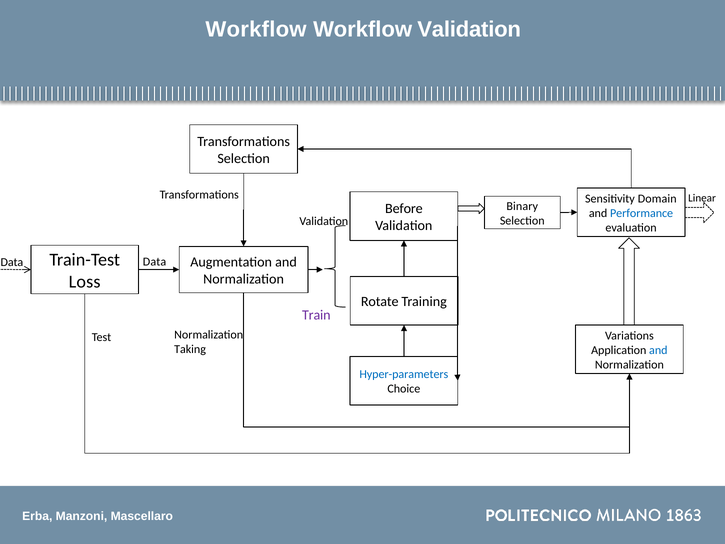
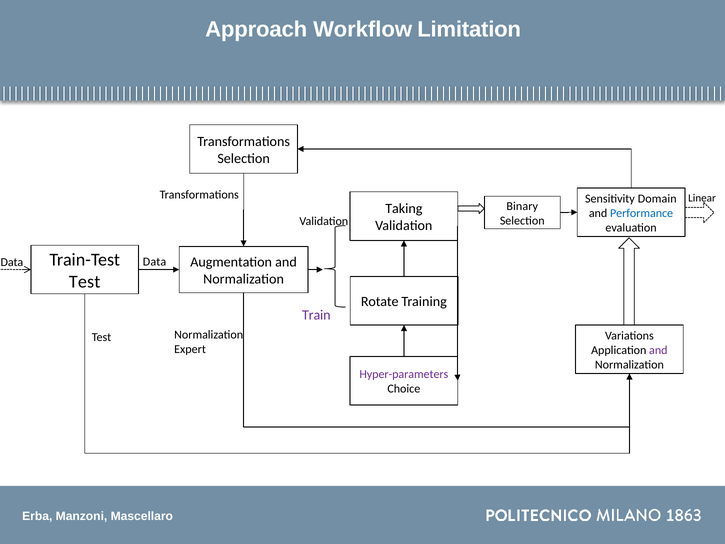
Workflow at (256, 30): Workflow -> Approach
Workflow Validation: Validation -> Limitation
Before: Before -> Taking
Loss at (85, 282): Loss -> Test
Taking: Taking -> Expert
and at (658, 350) colour: blue -> purple
Hyper-parameters colour: blue -> purple
